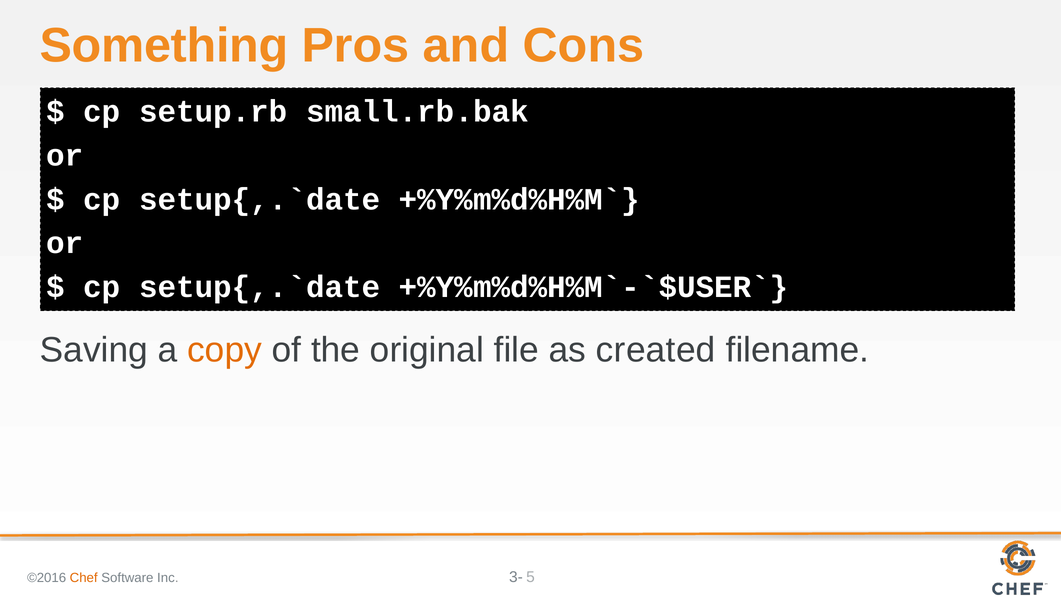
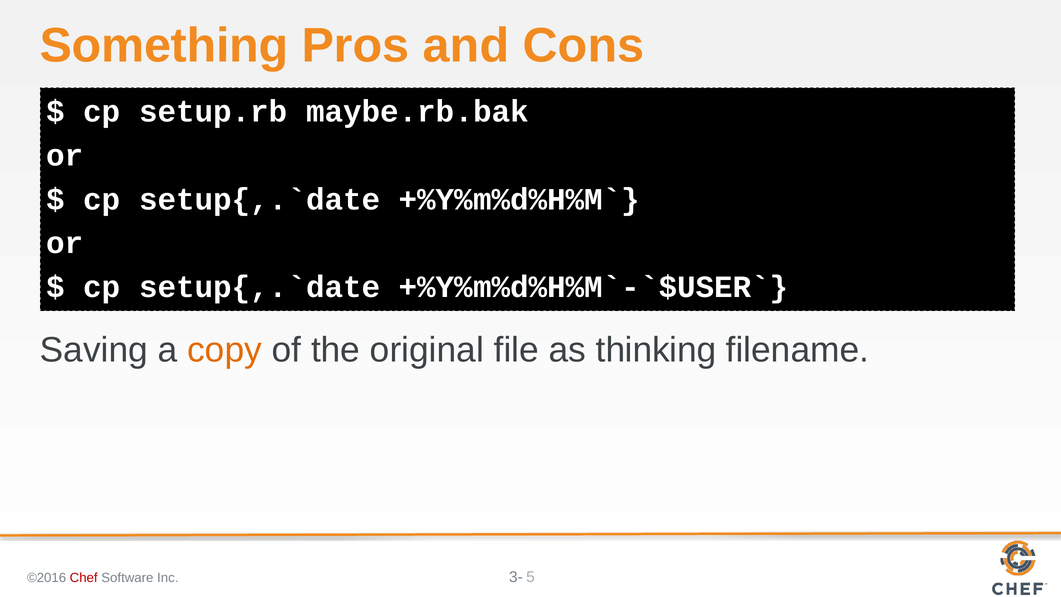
small.rb.bak: small.rb.bak -> maybe.rb.bak
created: created -> thinking
Chef colour: orange -> red
